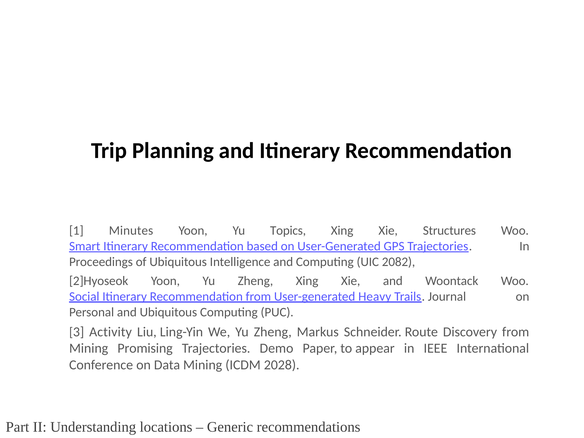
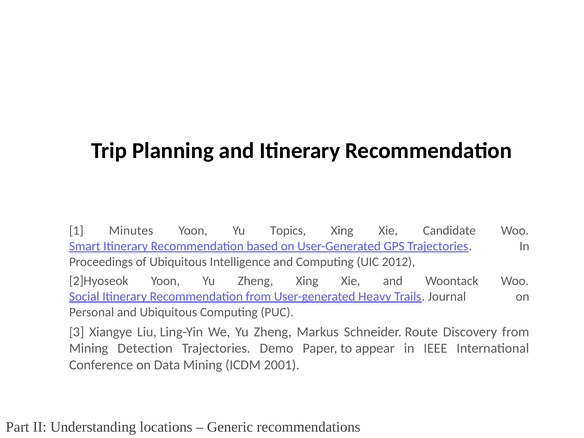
Structures: Structures -> Candidate
2082: 2082 -> 2012
Activity: Activity -> Xiangye
Promising: Promising -> Detection
2028: 2028 -> 2001
